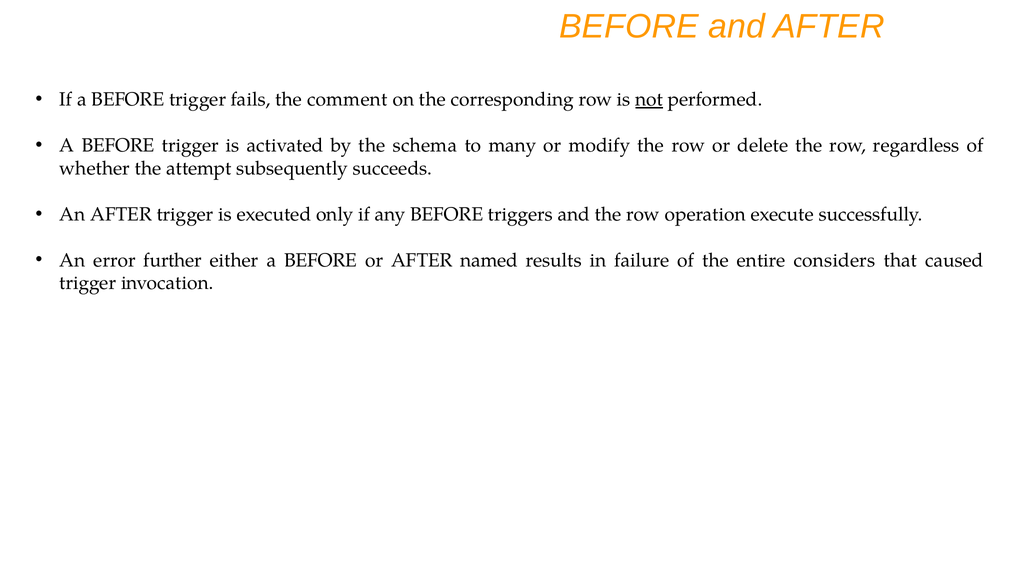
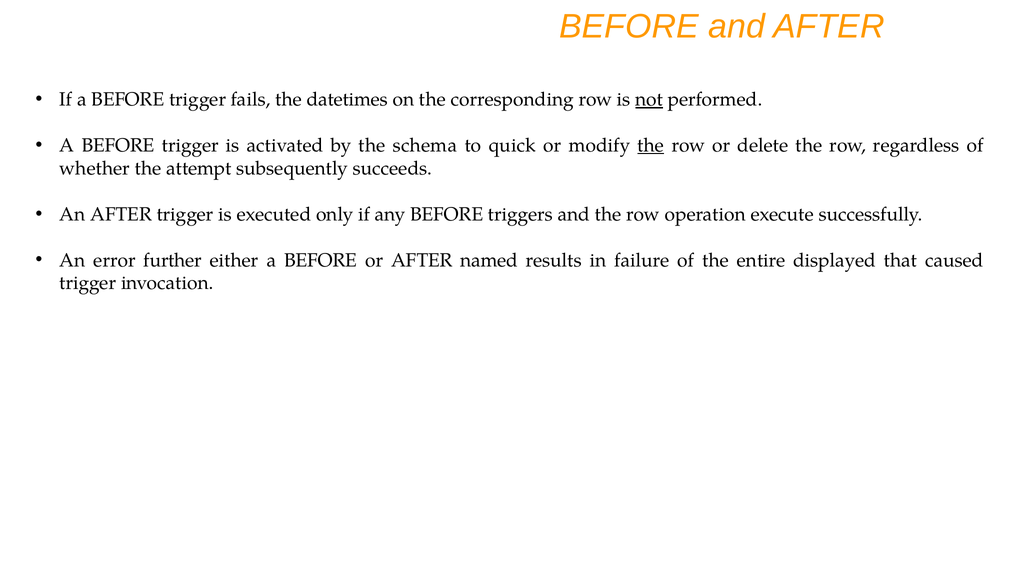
comment: comment -> datetimes
many: many -> quick
the at (651, 145) underline: none -> present
considers: considers -> displayed
